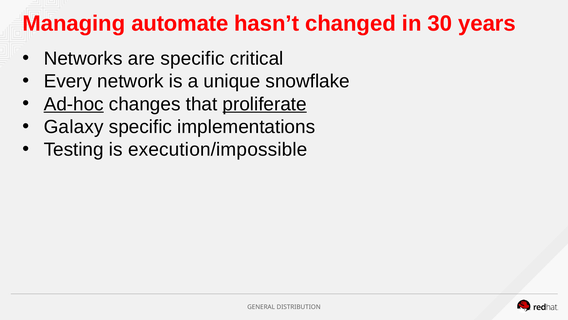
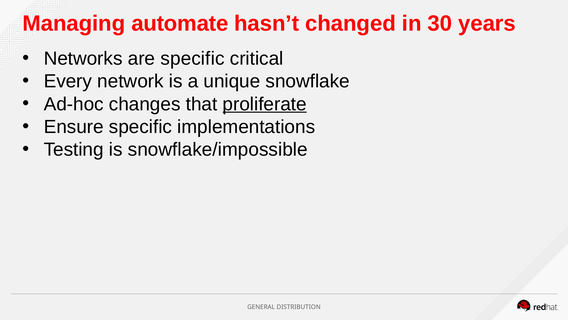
Ad-hoc underline: present -> none
Galaxy: Galaxy -> Ensure
execution/impossible: execution/impossible -> snowflake/impossible
